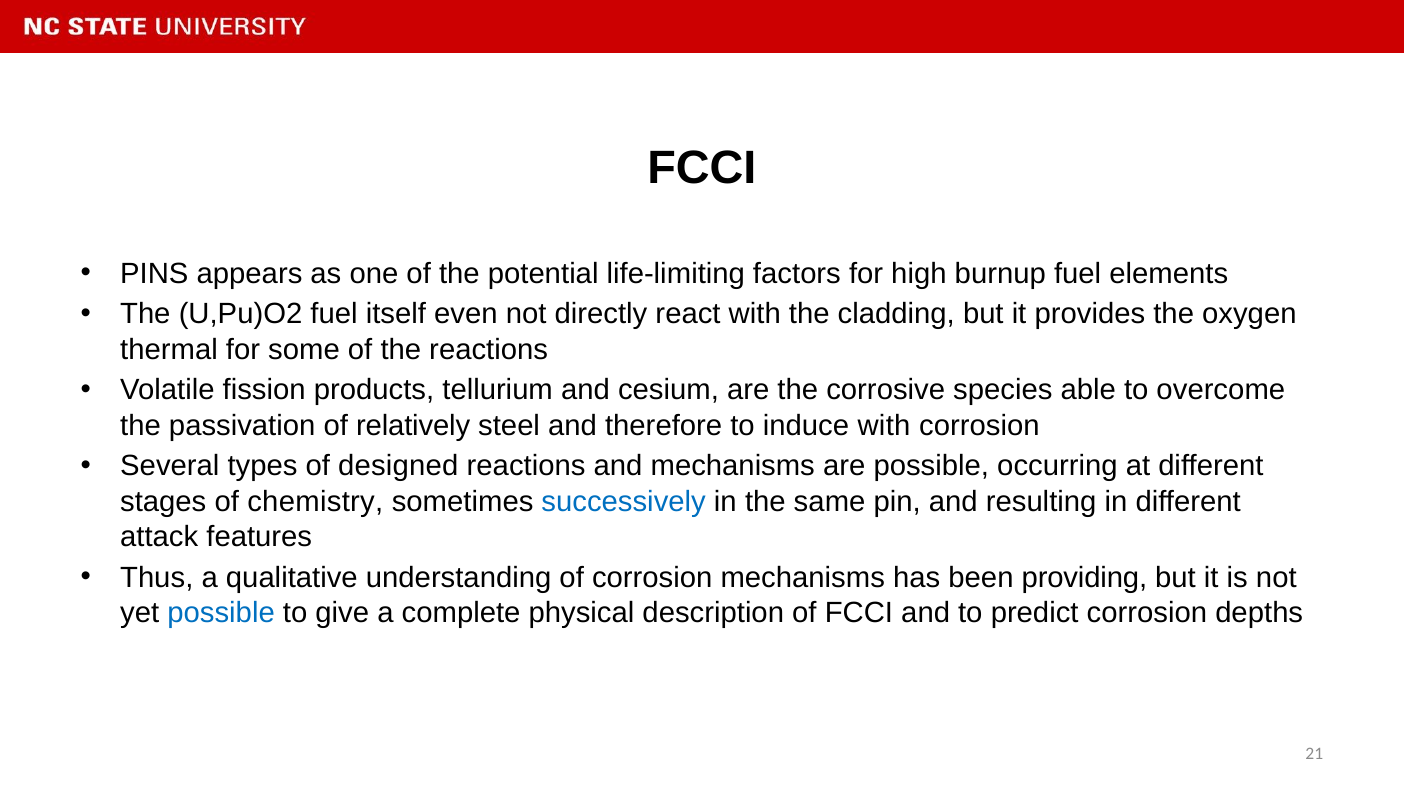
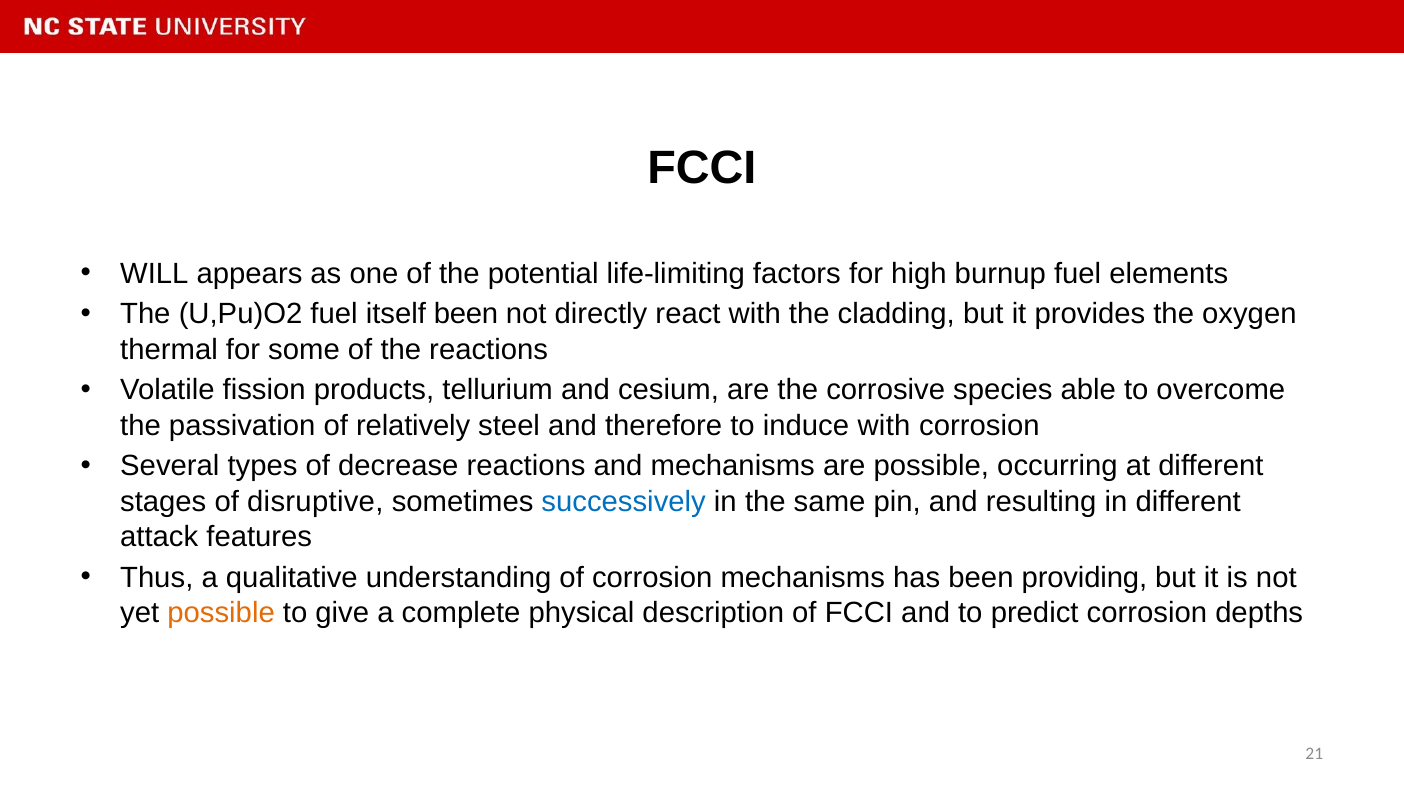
PINS: PINS -> WILL
itself even: even -> been
designed: designed -> decrease
chemistry: chemistry -> disruptive
possible at (221, 613) colour: blue -> orange
